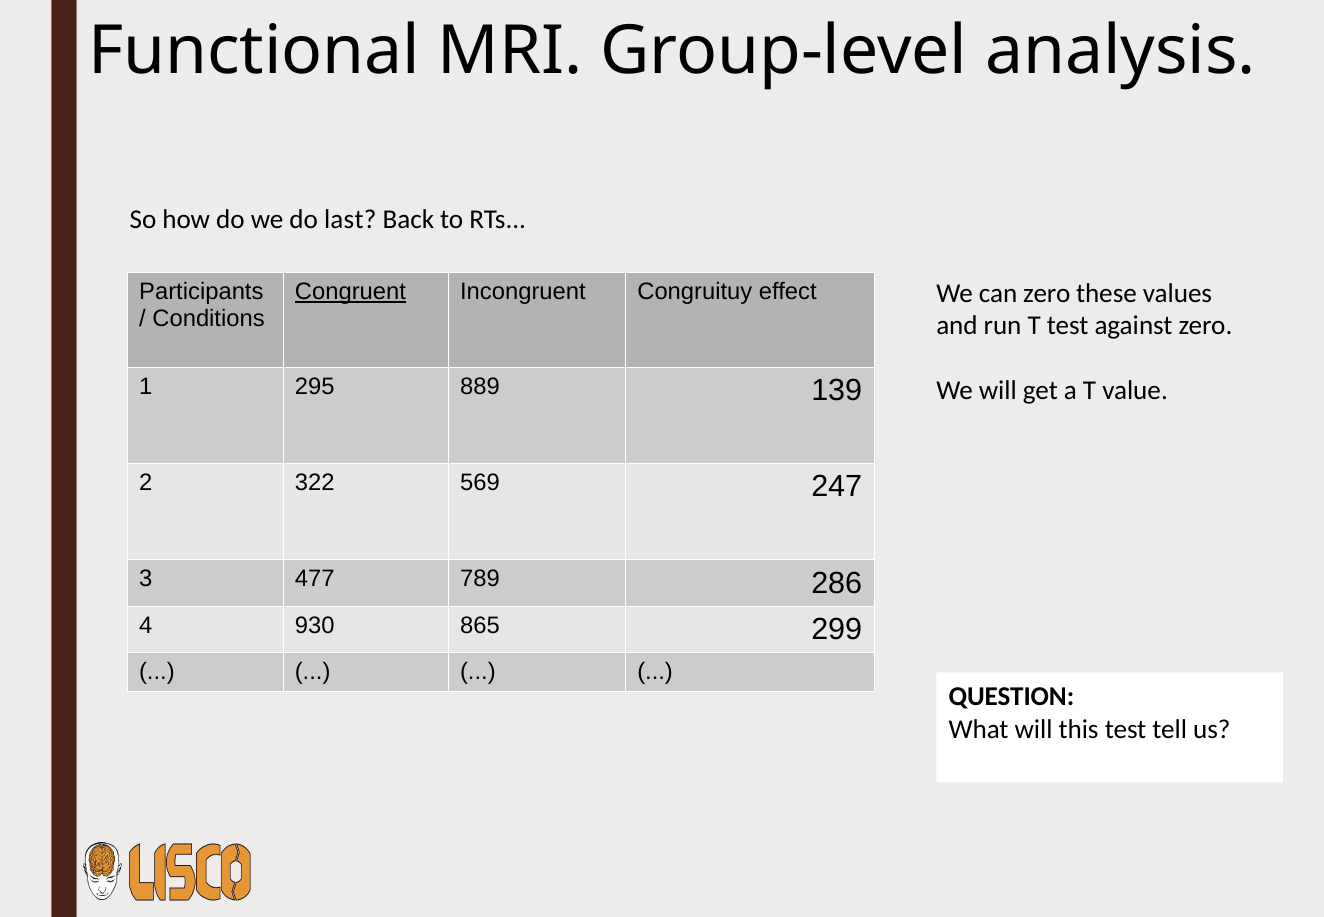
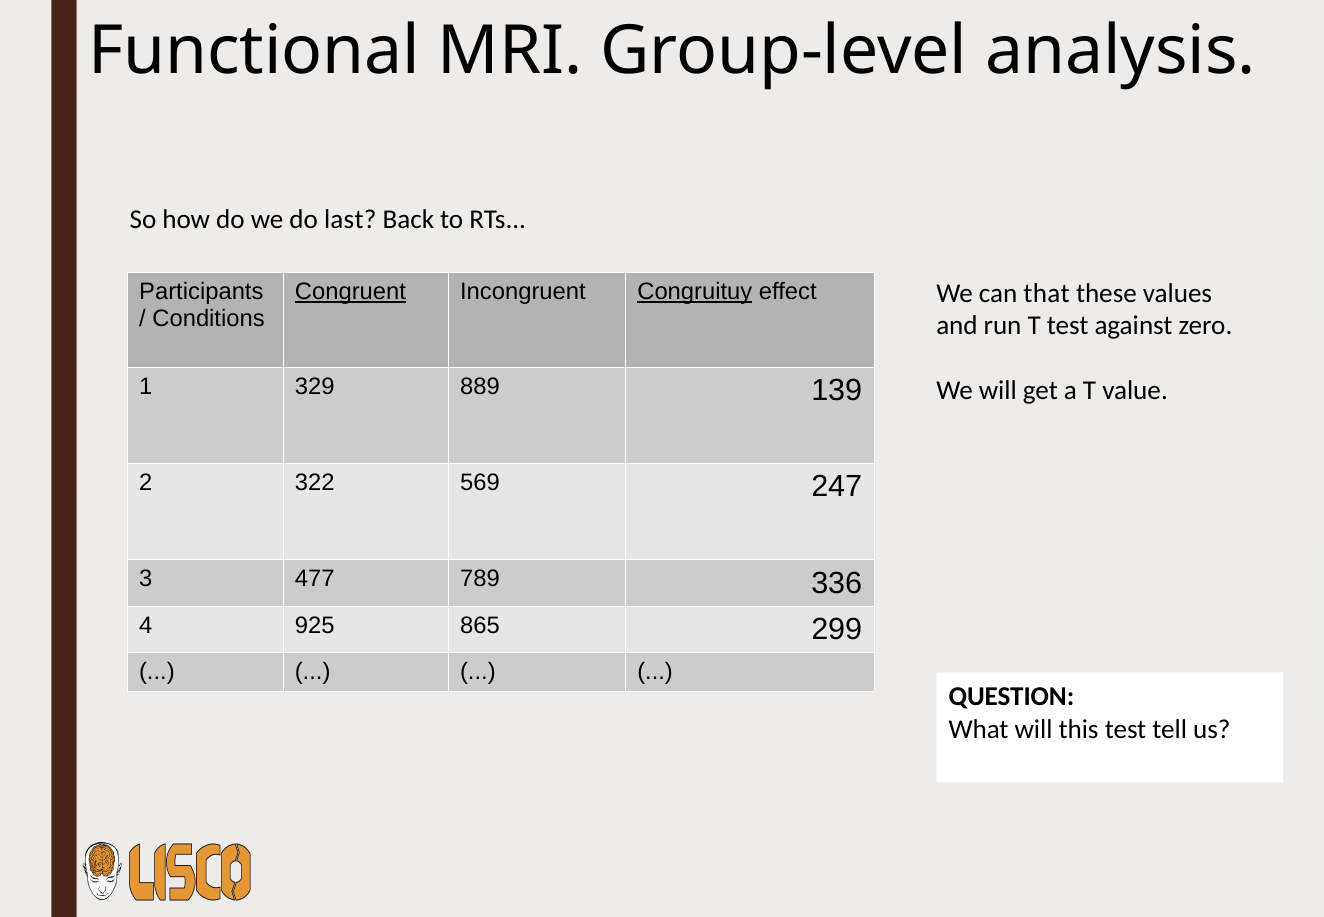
Congruituy underline: none -> present
can zero: zero -> that
295: 295 -> 329
286: 286 -> 336
930: 930 -> 925
